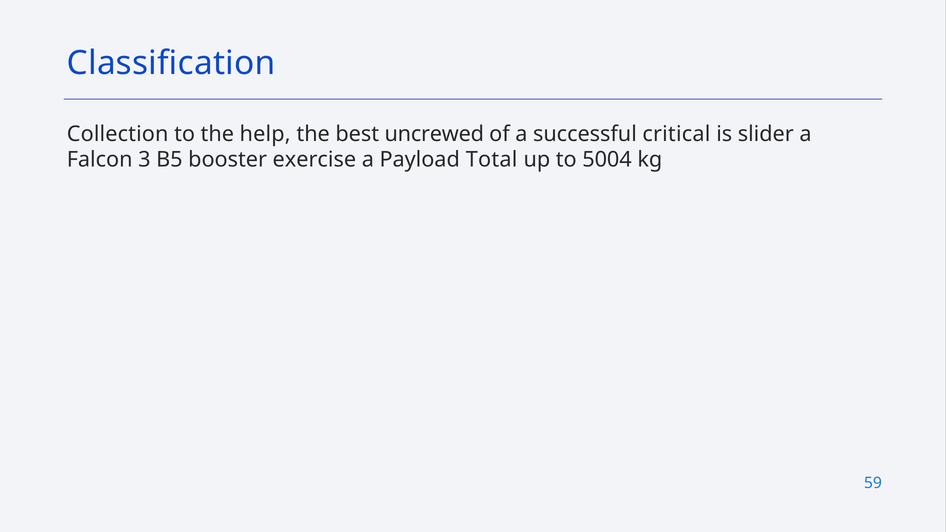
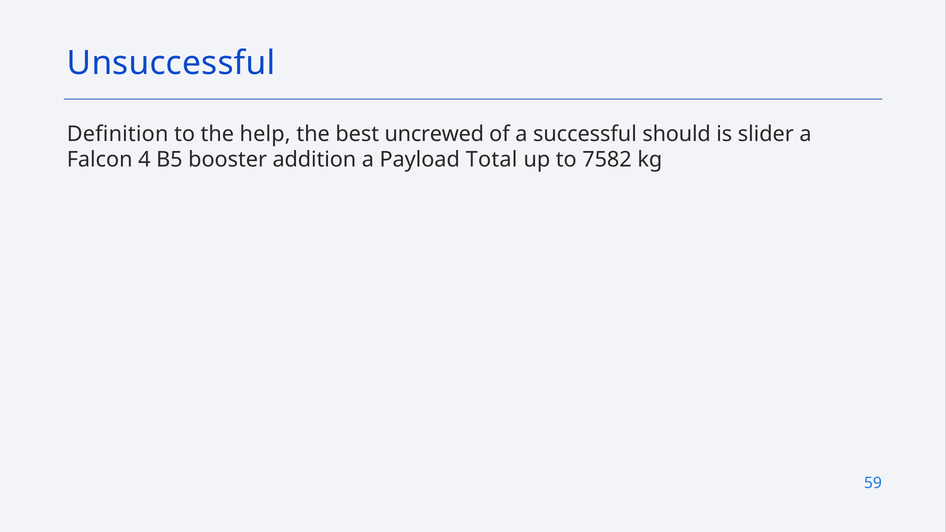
Classification: Classification -> Unsuccessful
Collection: Collection -> Definition
critical: critical -> should
3: 3 -> 4
exercise: exercise -> addition
5004: 5004 -> 7582
